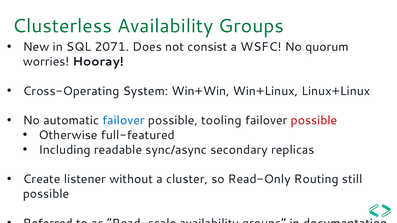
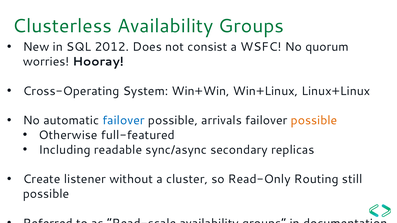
2071: 2071 -> 2012
tooling: tooling -> arrivals
possible at (314, 121) colour: red -> orange
